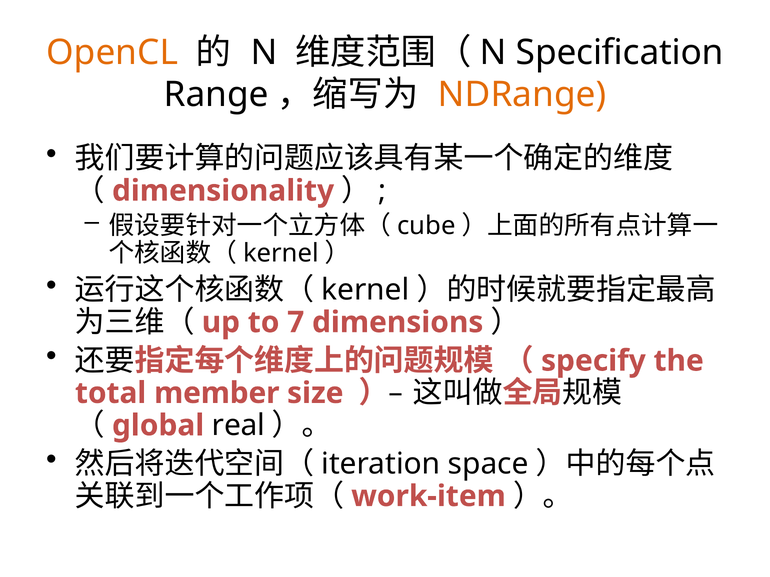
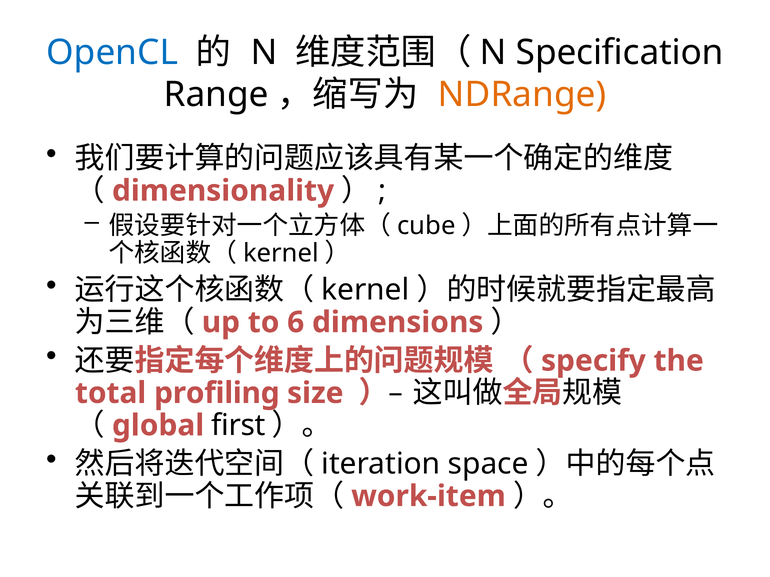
OpenCL colour: orange -> blue
7: 7 -> 6
member: member -> profiling
real: real -> first
